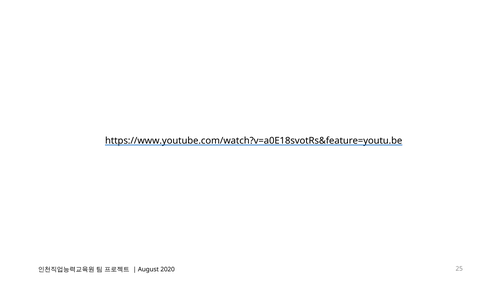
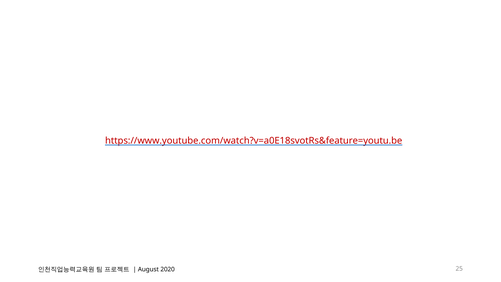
https://www.youtube.com/watch?v=a0E18svotRs&feature=youtu.be colour: black -> red
